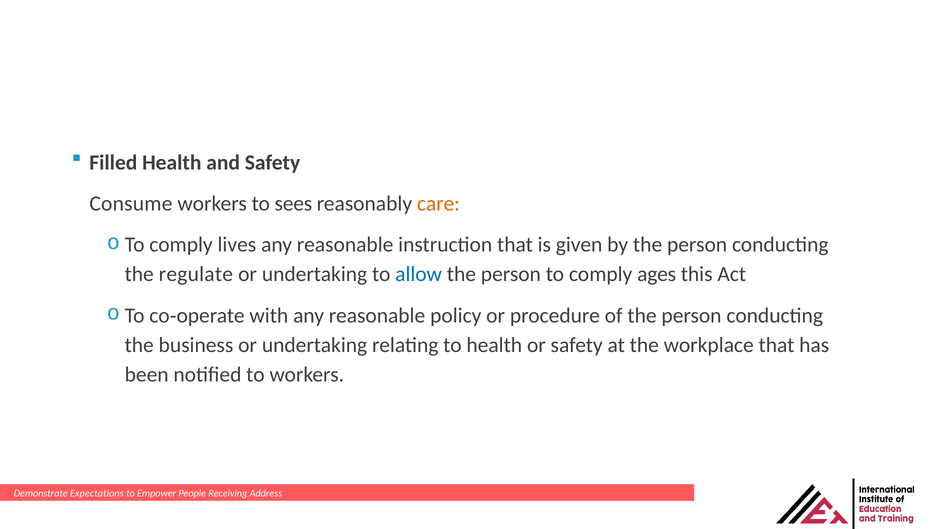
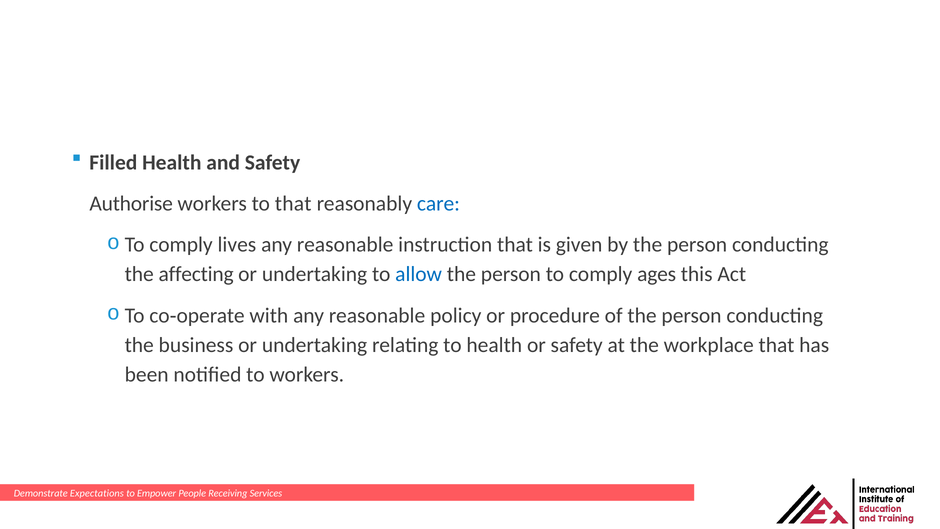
Consume: Consume -> Authorise
to sees: sees -> that
care colour: orange -> blue
regulate: regulate -> affecting
Address: Address -> Services
